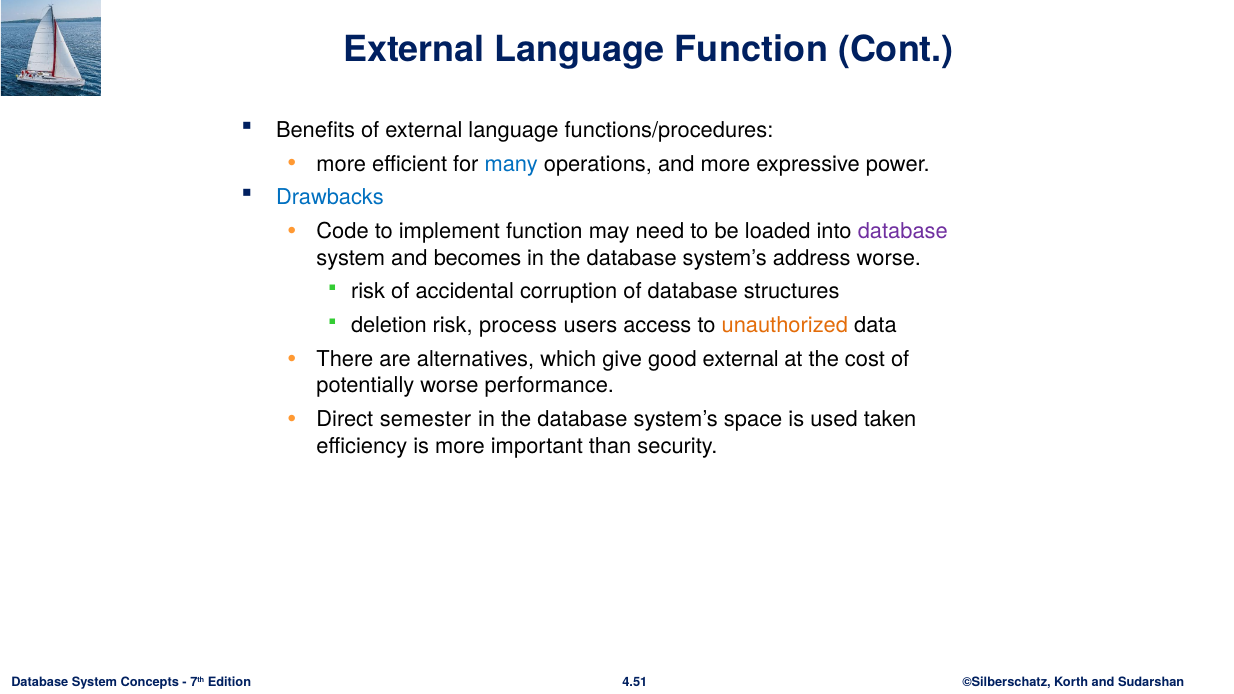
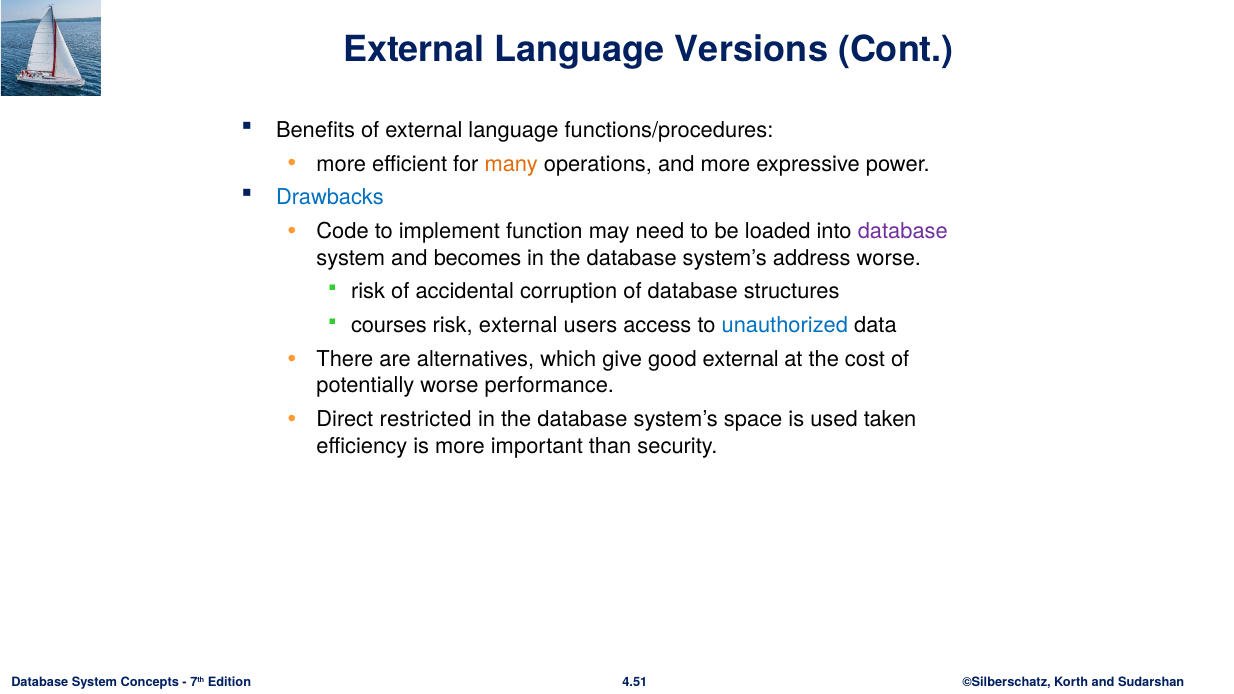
Language Function: Function -> Versions
many colour: blue -> orange
deletion: deletion -> courses
risk process: process -> external
unauthorized colour: orange -> blue
semester: semester -> restricted
